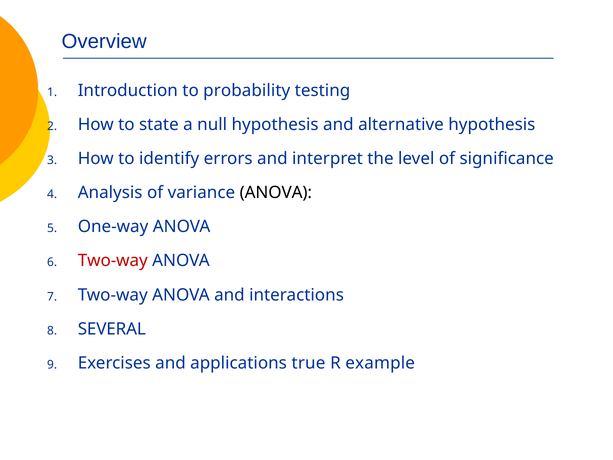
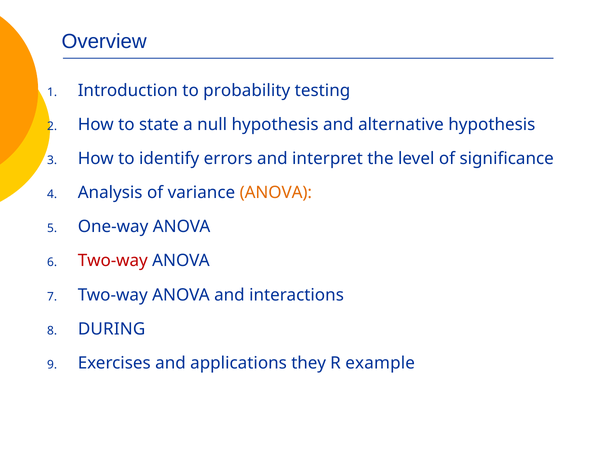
ANOVA at (276, 193) colour: black -> orange
SEVERAL: SEVERAL -> DURING
true: true -> they
